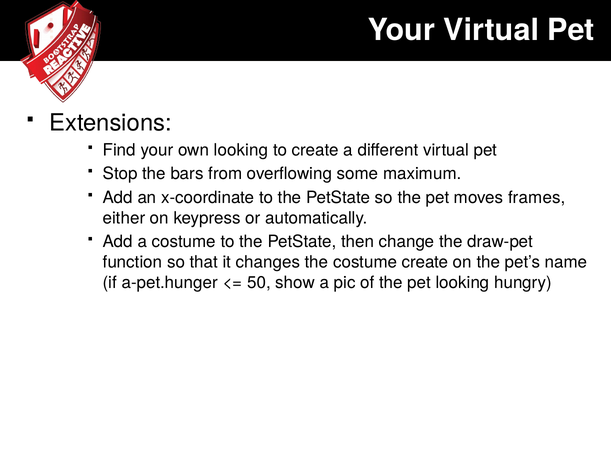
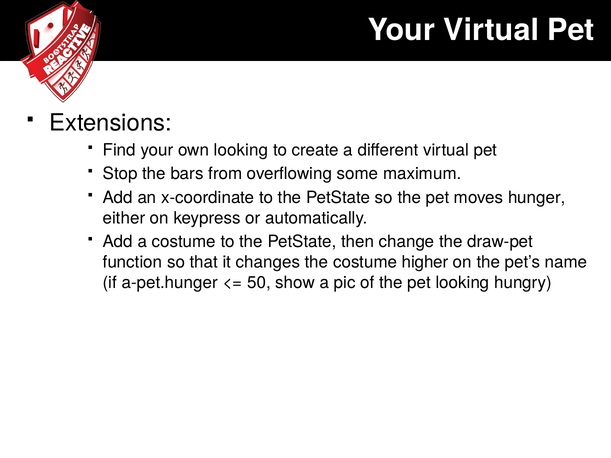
frames: frames -> hunger
costume create: create -> higher
